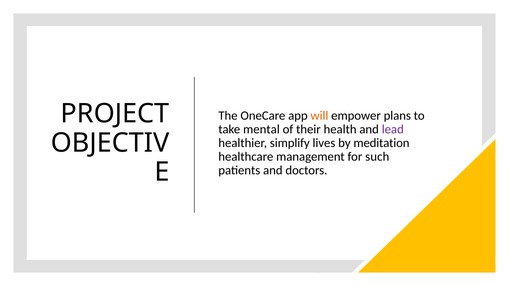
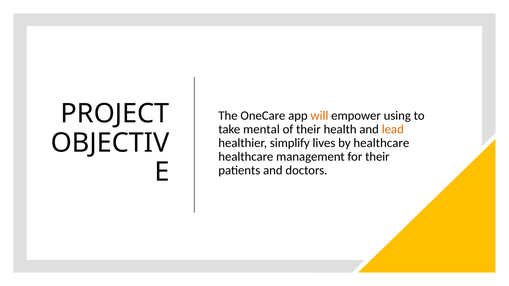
plans: plans -> using
lead colour: purple -> orange
by meditation: meditation -> healthcare
for such: such -> their
